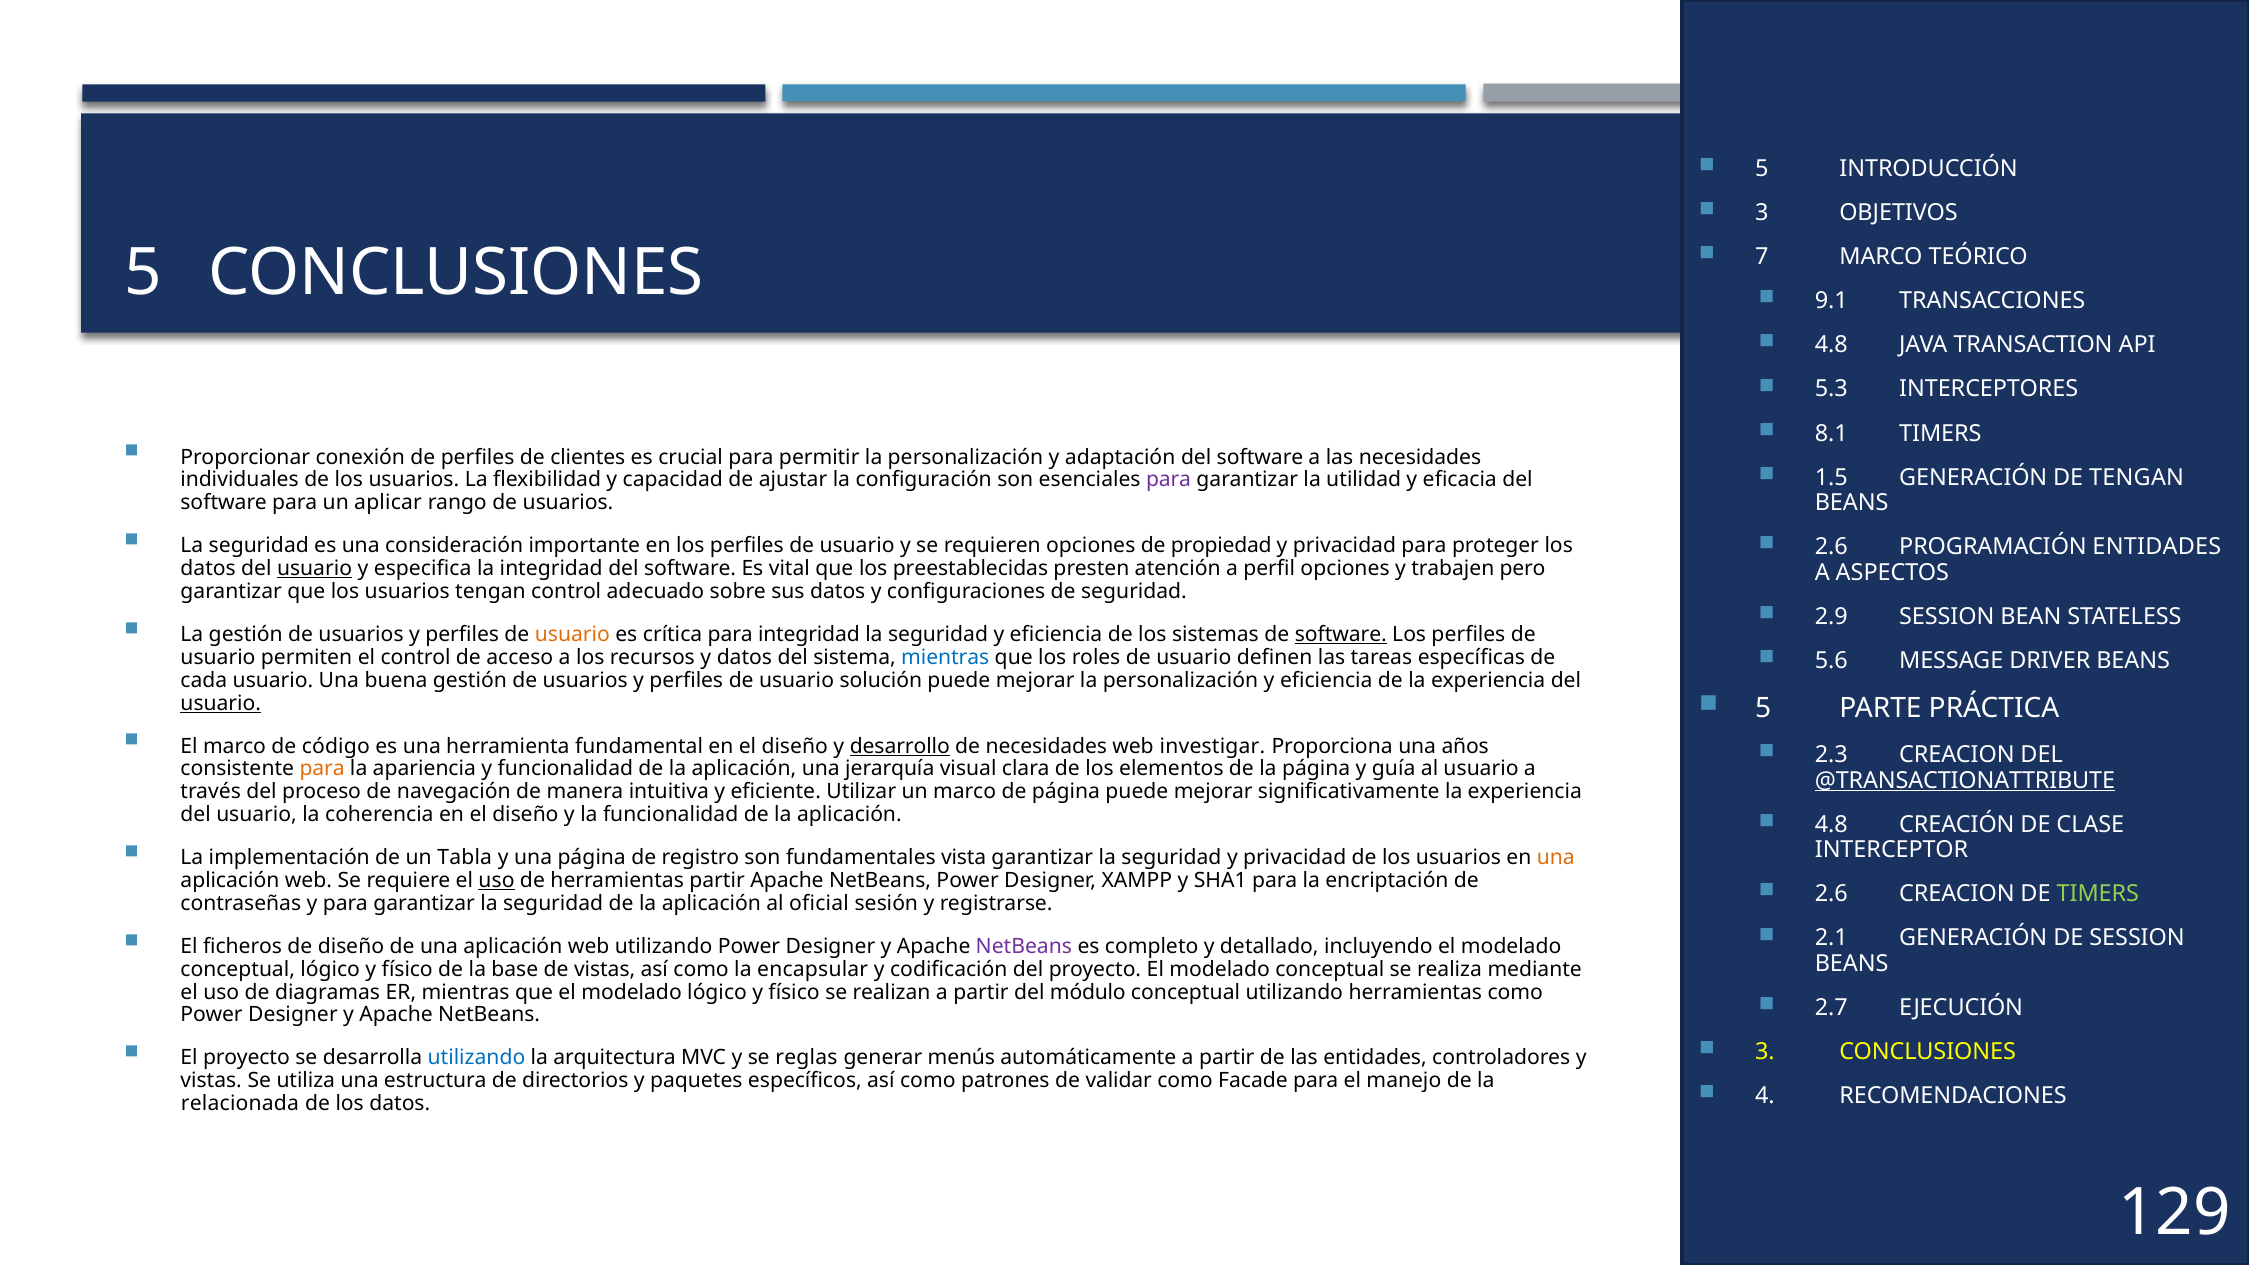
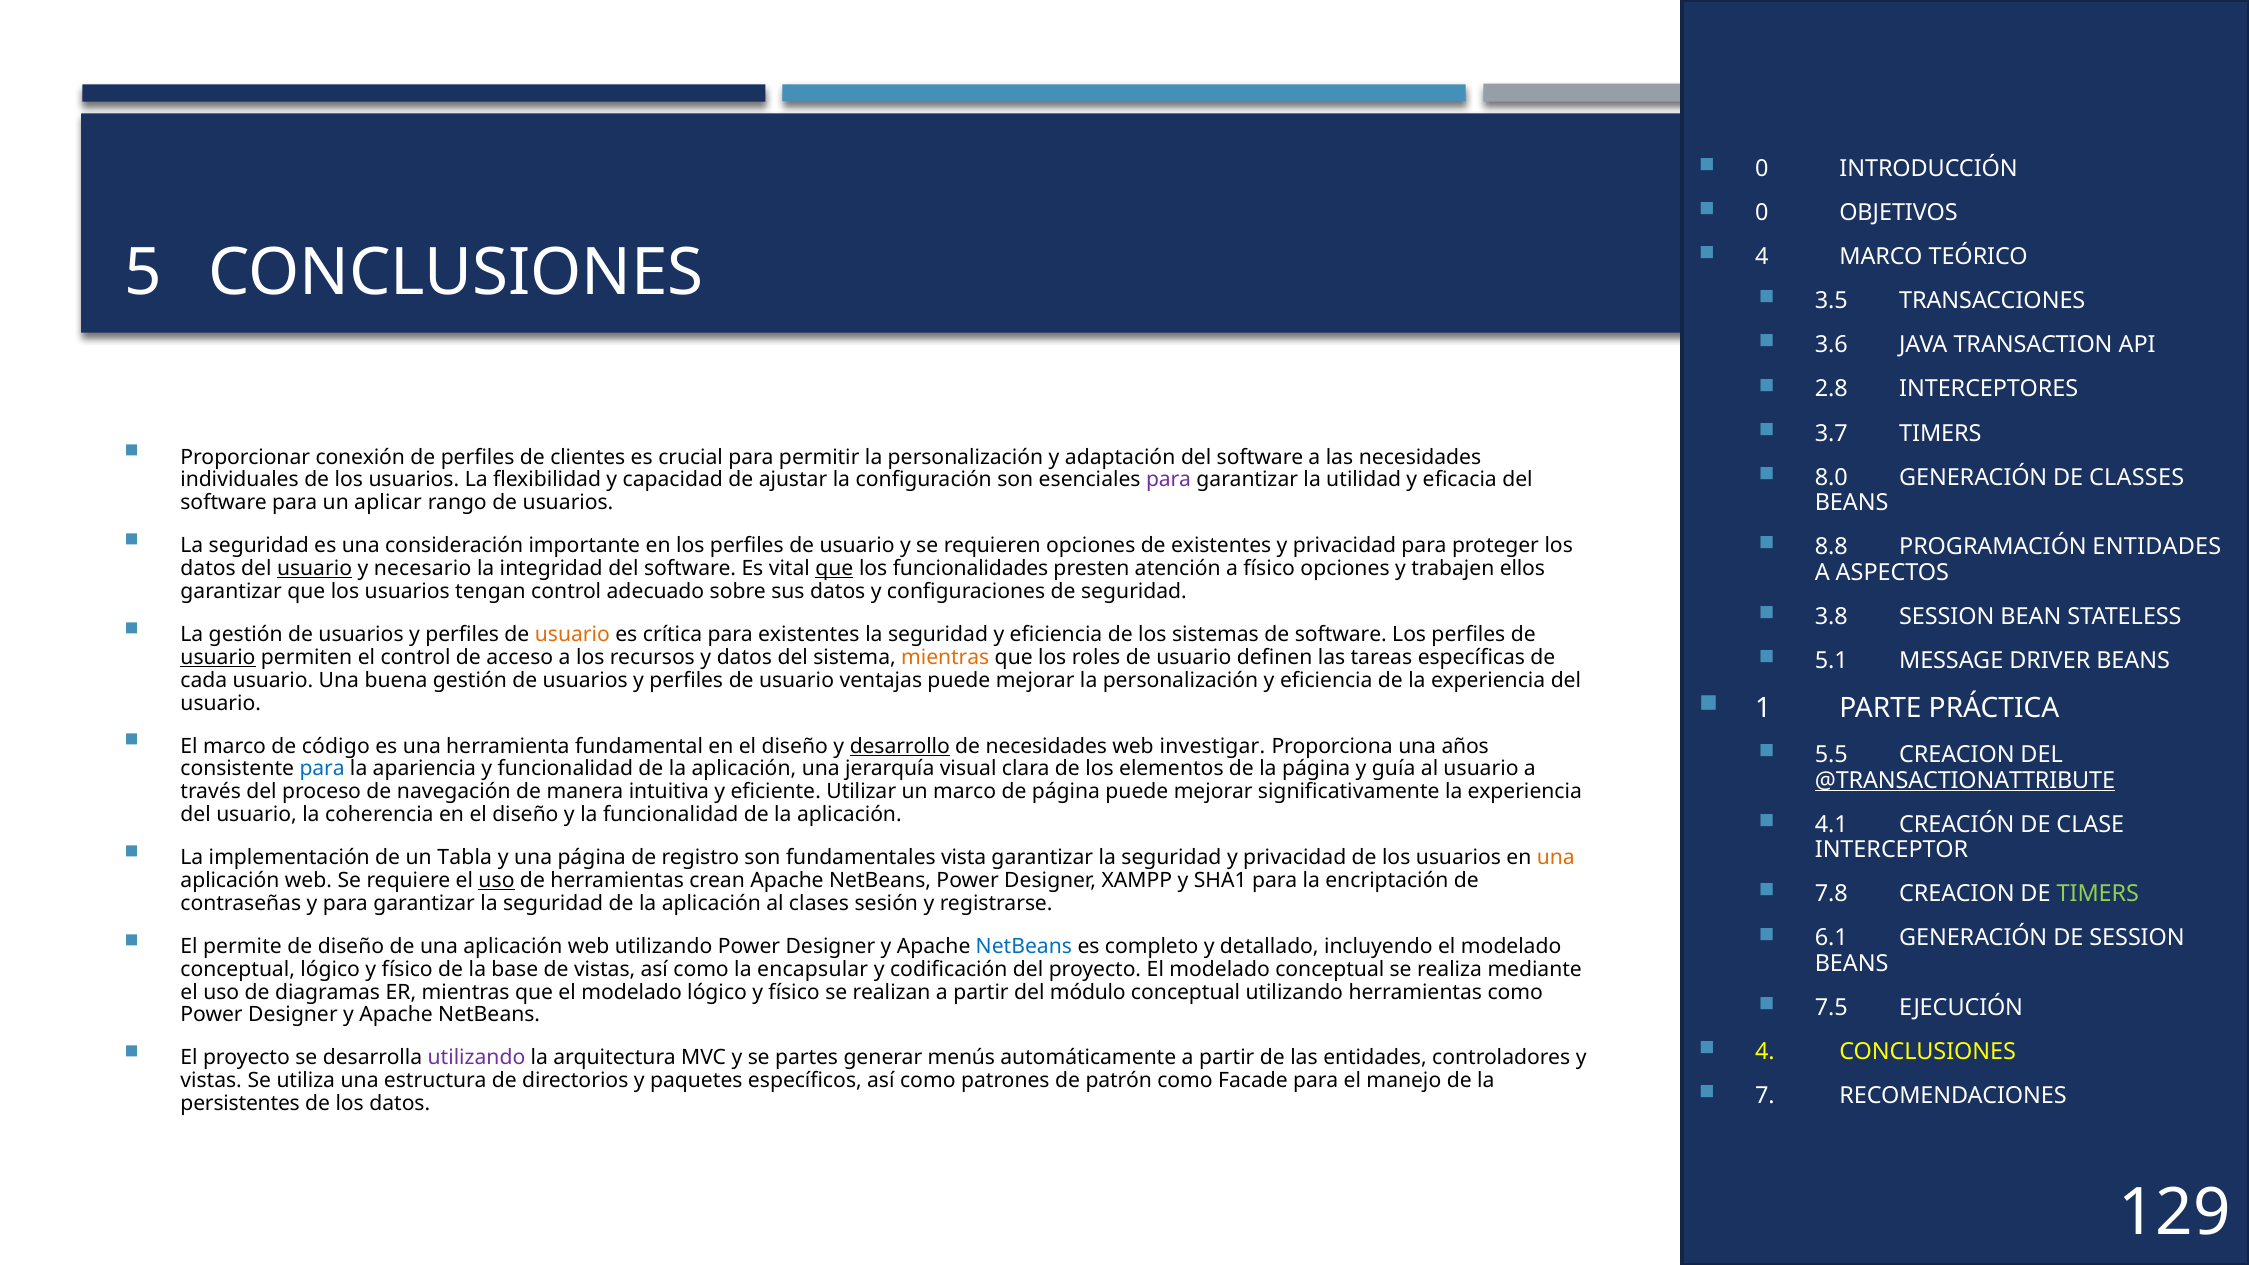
5 at (1762, 168): 5 -> 0
3 at (1762, 213): 3 -> 0
7 at (1762, 257): 7 -> 4
9.1: 9.1 -> 3.5
4.8 at (1831, 345): 4.8 -> 3.6
5.3: 5.3 -> 2.8
8.1: 8.1 -> 3.7
1.5: 1.5 -> 8.0
DE TENGAN: TENGAN -> CLASSES
de propiedad: propiedad -> existentes
2.6 at (1831, 547): 2.6 -> 8.8
especifica: especifica -> necesario
que at (834, 569) underline: none -> present
preestablecidas: preestablecidas -> funcionalidades
a perfil: perfil -> físico
pero: pero -> ellos
2.9: 2.9 -> 3.8
para integridad: integridad -> existentes
software at (1341, 635) underline: present -> none
5.6: 5.6 -> 5.1
usuario at (218, 657) underline: none -> present
mientras at (945, 657) colour: blue -> orange
solución: solución -> ventajas
5 at (1763, 708): 5 -> 1
usuario at (221, 703) underline: present -> none
2.3: 2.3 -> 5.5
para at (322, 769) colour: orange -> blue
4.8 at (1831, 825): 4.8 -> 4.1
herramientas partir: partir -> crean
2.6 at (1831, 894): 2.6 -> 7.8
oficial: oficial -> clases
2.1: 2.1 -> 6.1
ficheros: ficheros -> permite
NetBeans at (1024, 946) colour: purple -> blue
2.7: 2.7 -> 7.5
3 at (1765, 1052): 3 -> 4
utilizando at (476, 1058) colour: blue -> purple
reglas: reglas -> partes
validar: validar -> patrón
4: 4 -> 7
relacionada: relacionada -> persistentes
